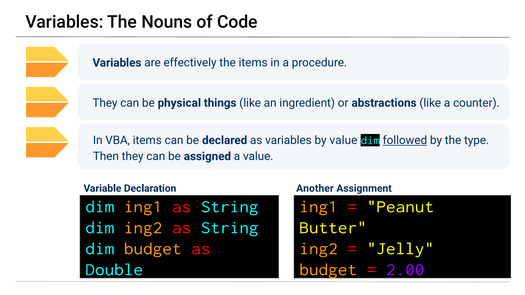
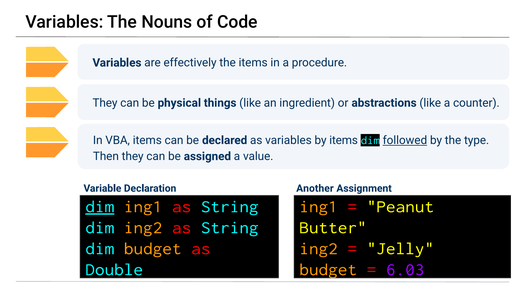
by value: value -> items
dim at (100, 207) underline: none -> present
2.00: 2.00 -> 6.03
